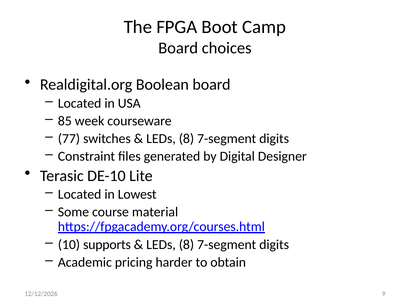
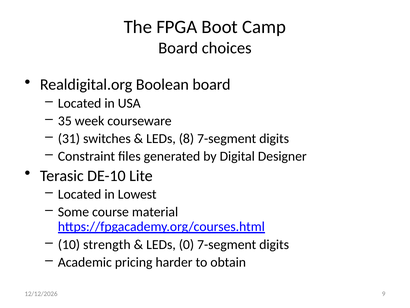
85: 85 -> 35
77: 77 -> 31
supports: supports -> strength
8 at (186, 244): 8 -> 0
